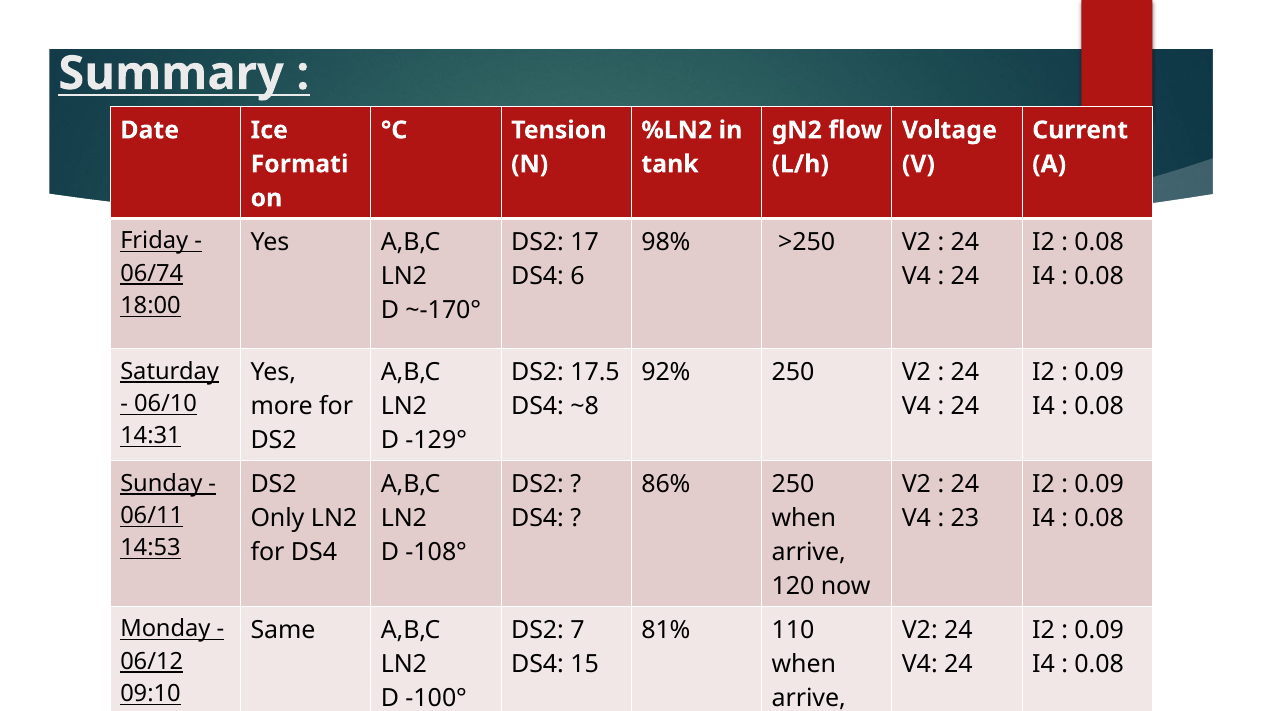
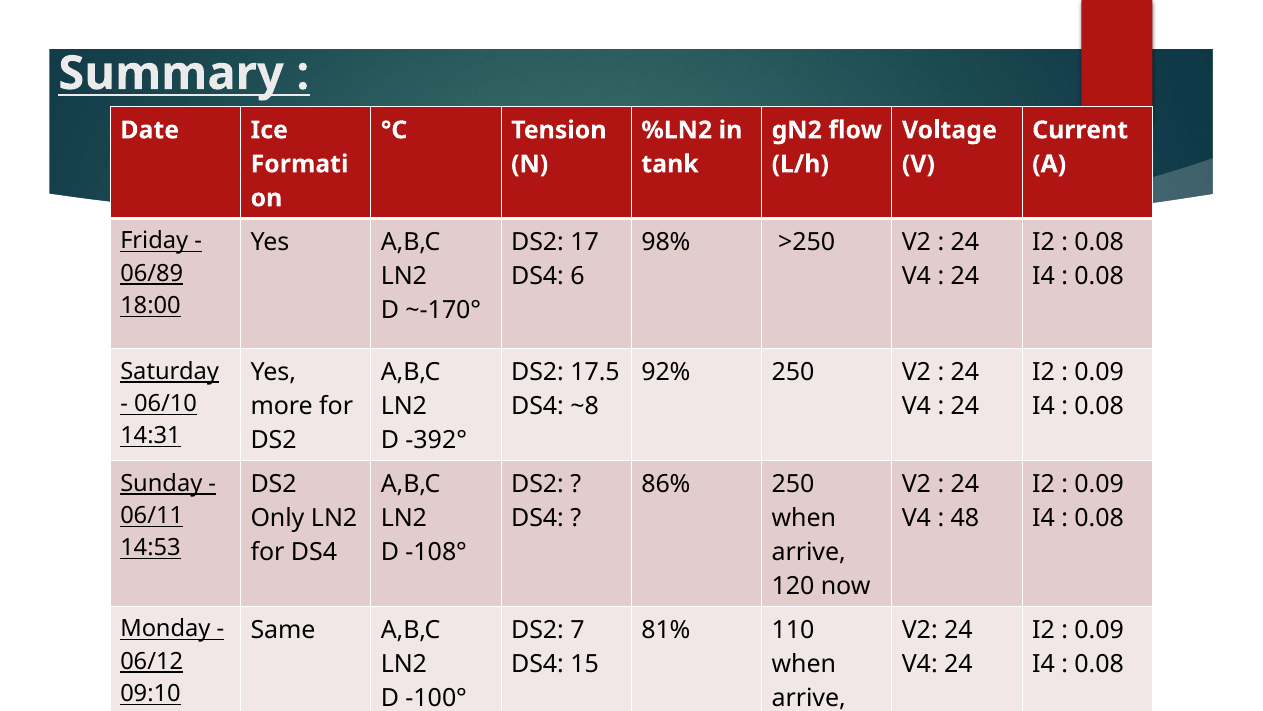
06/74: 06/74 -> 06/89
-129°: -129° -> -392°
23: 23 -> 48
